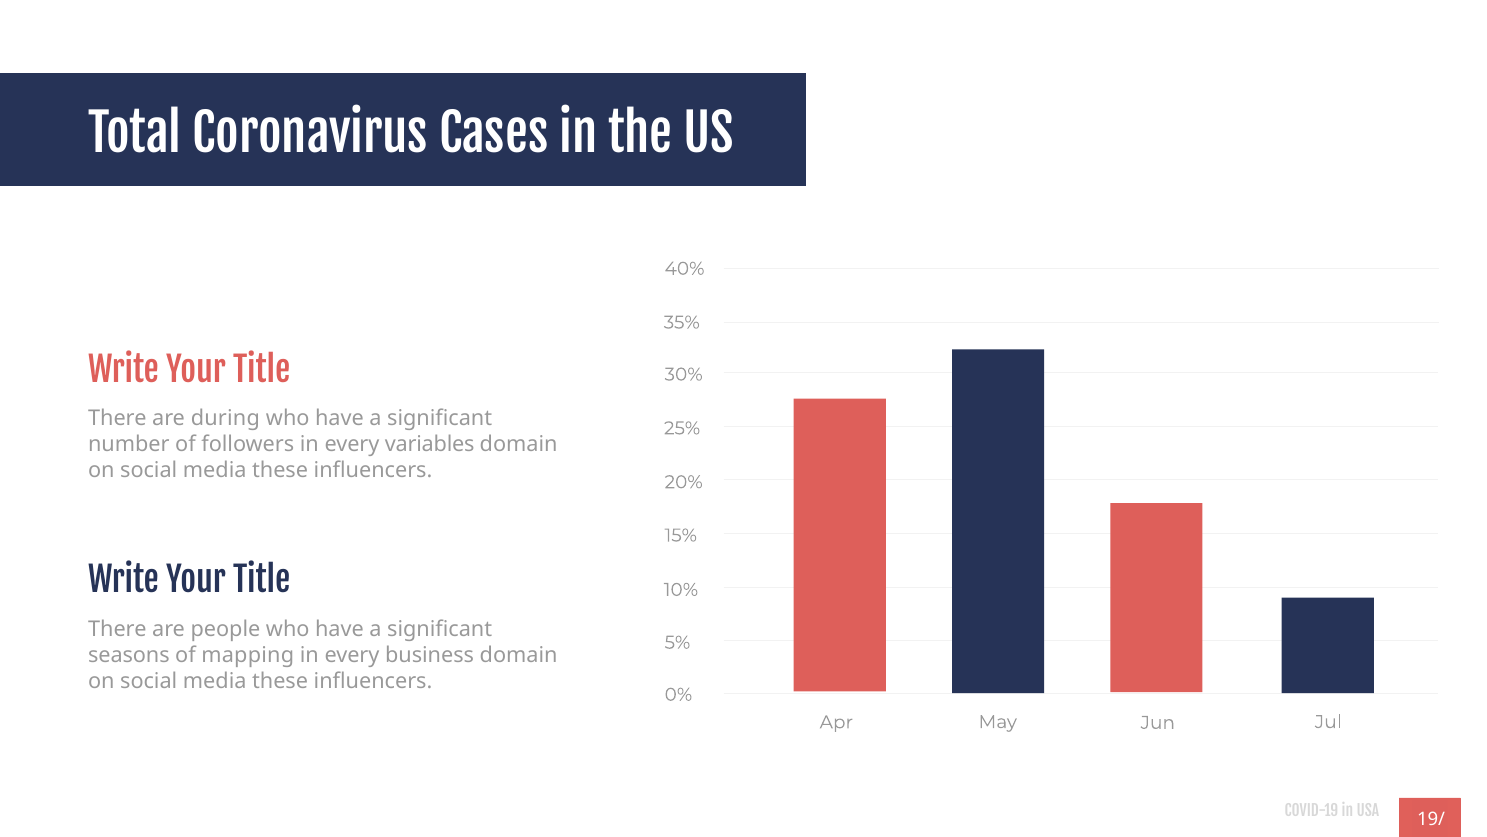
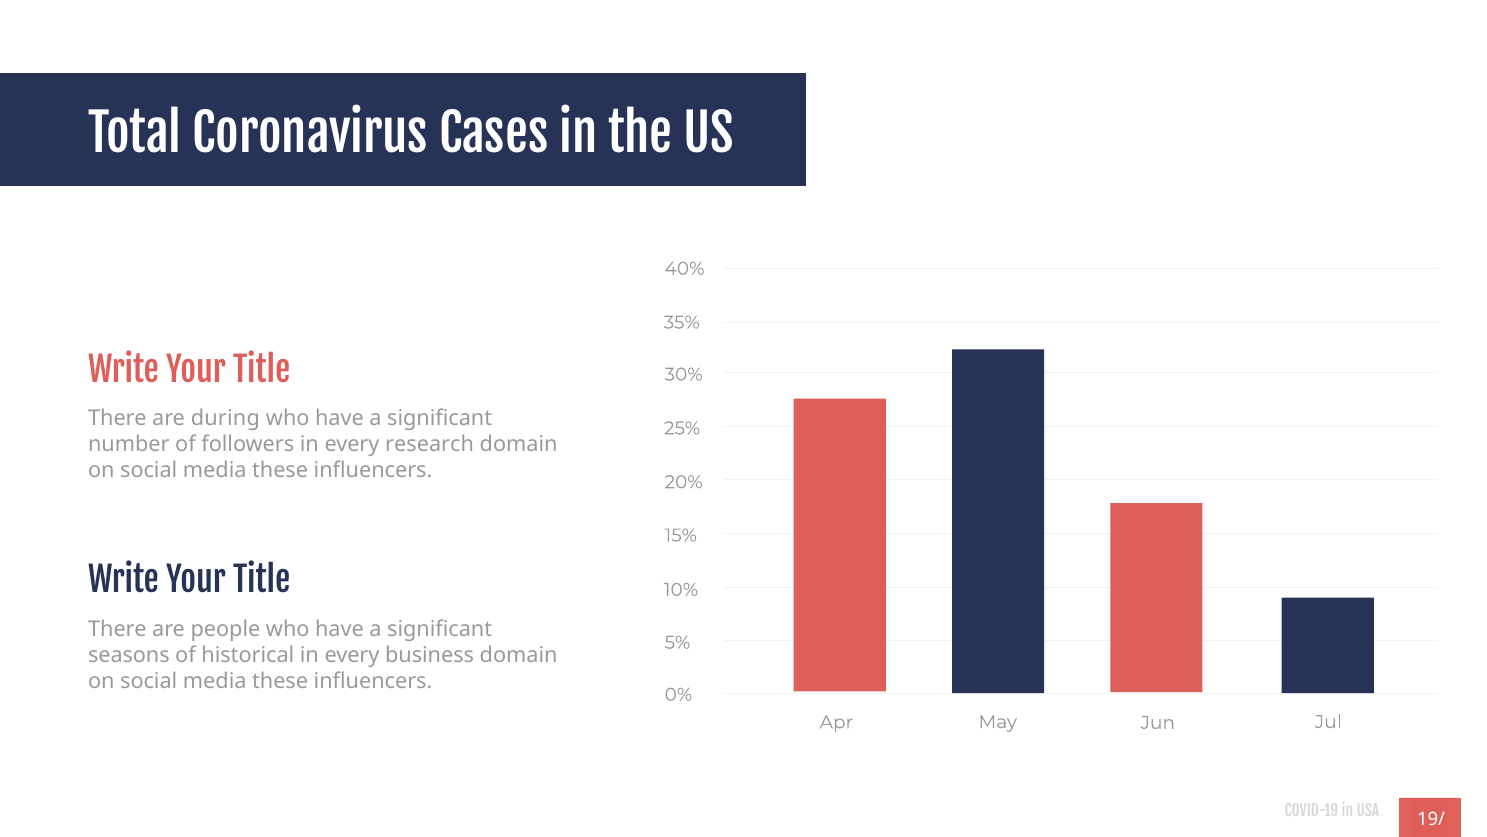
variables: variables -> research
mapping: mapping -> historical
